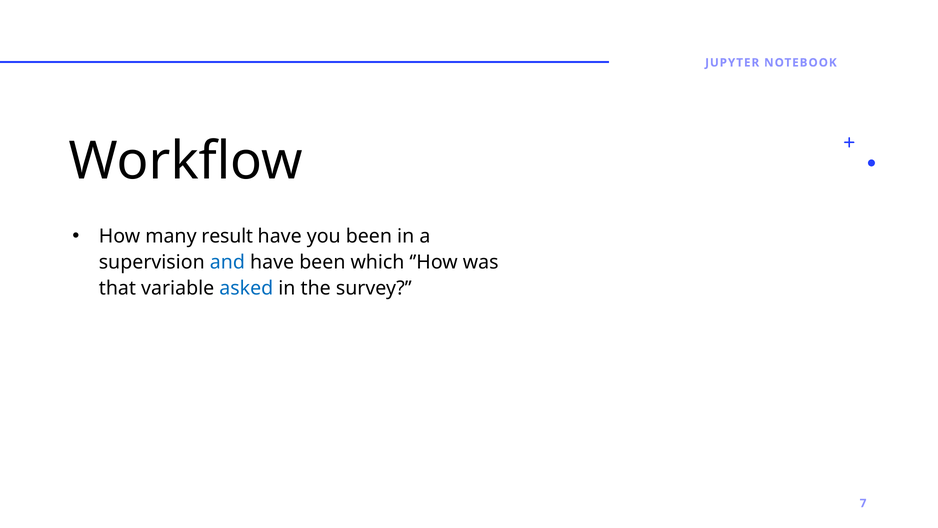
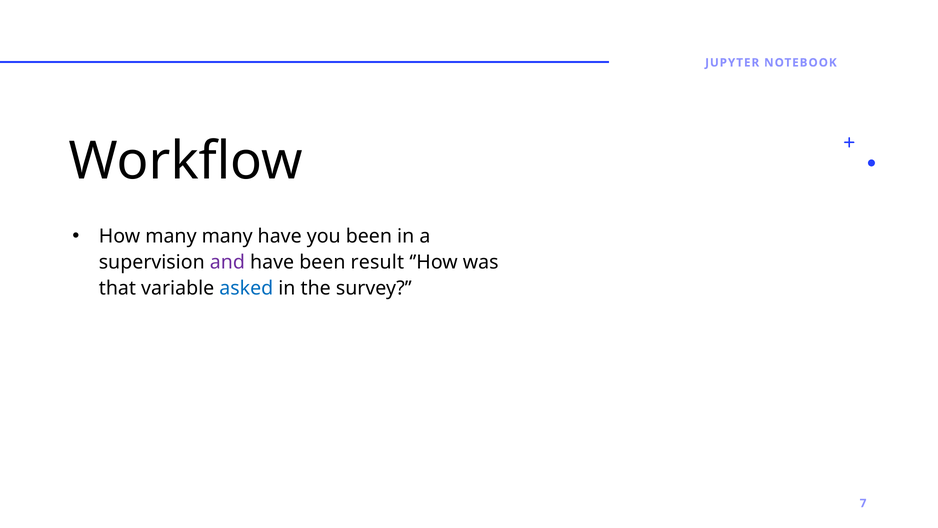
many result: result -> many
and colour: blue -> purple
which: which -> result
